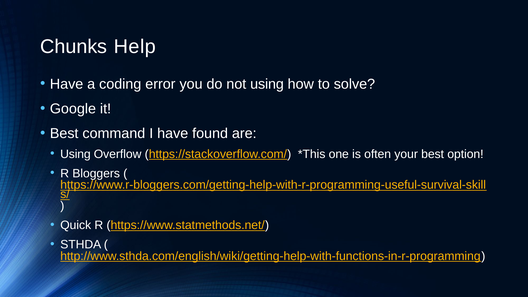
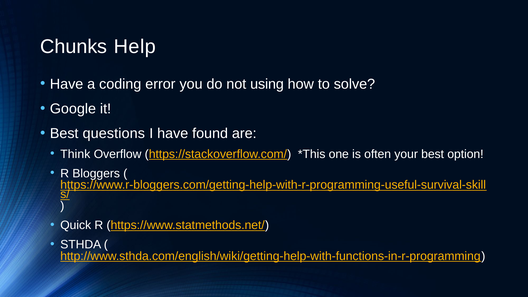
command: command -> questions
Using at (75, 154): Using -> Think
